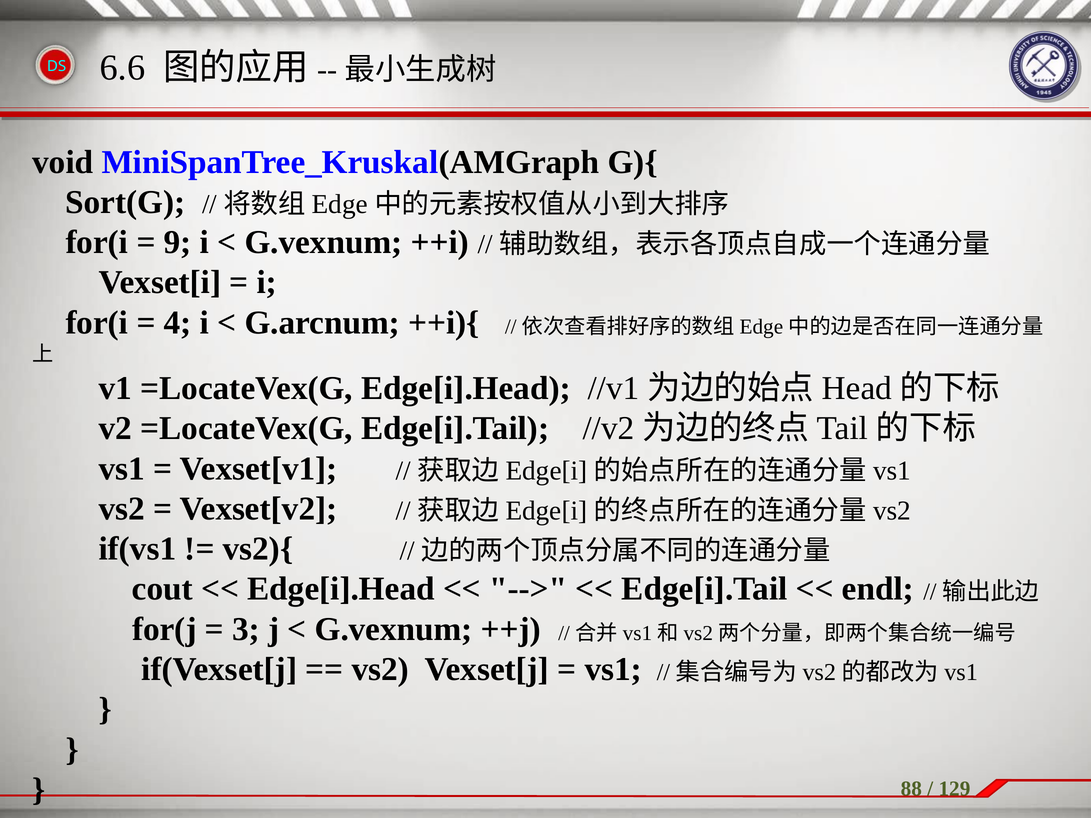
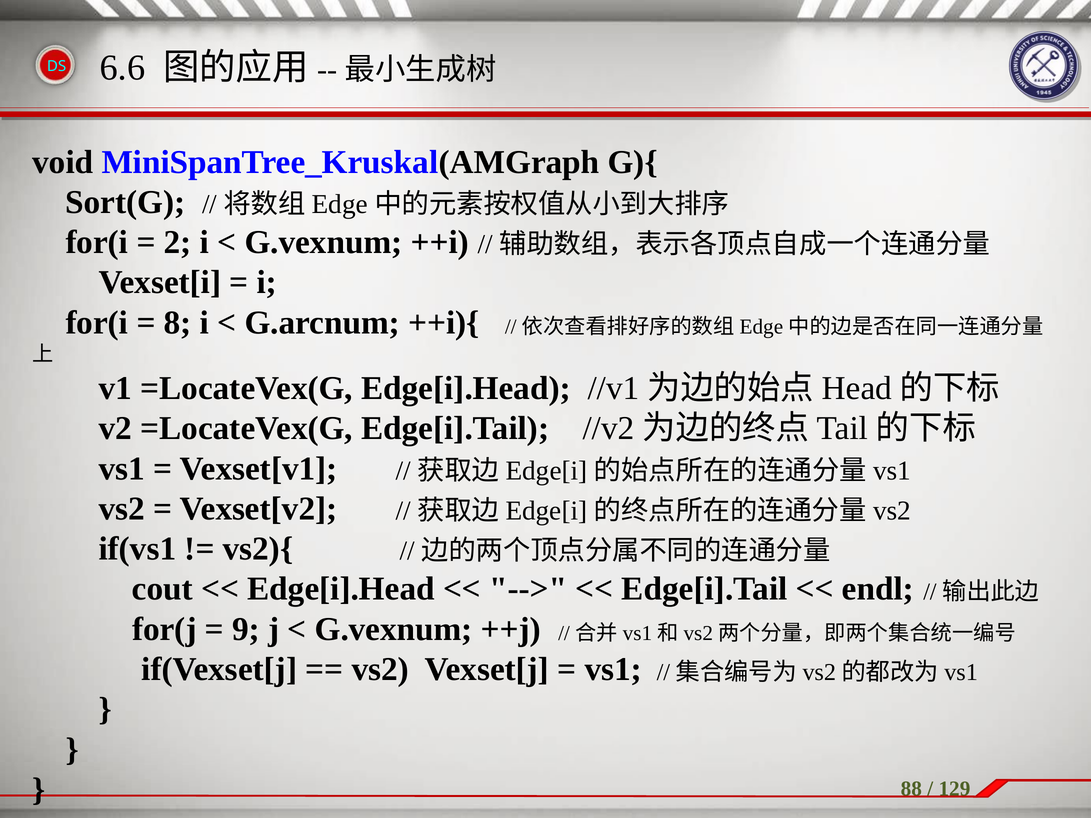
9: 9 -> 2
4: 4 -> 8
3: 3 -> 9
